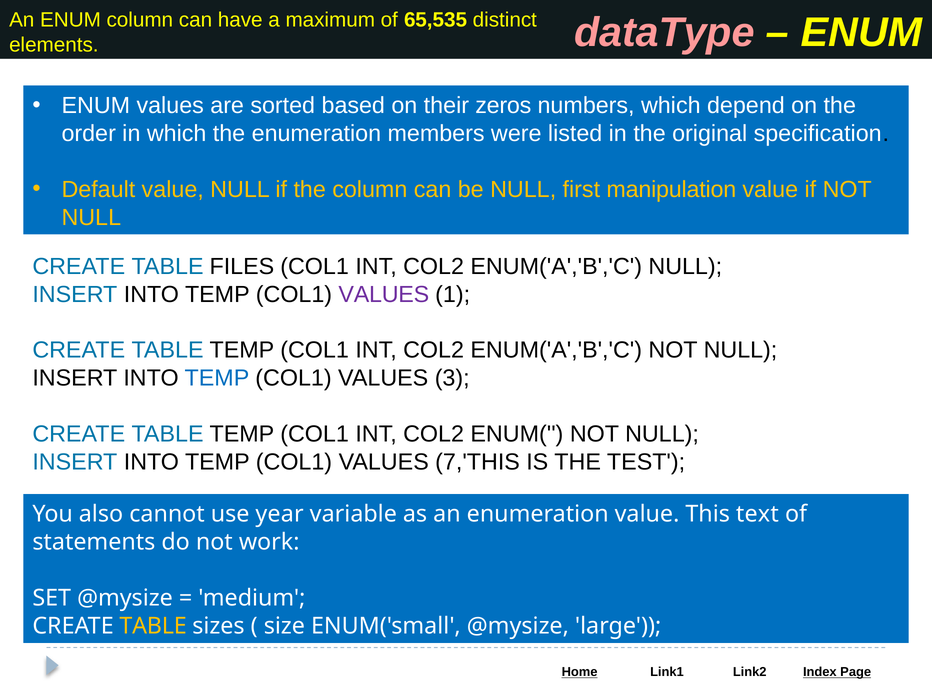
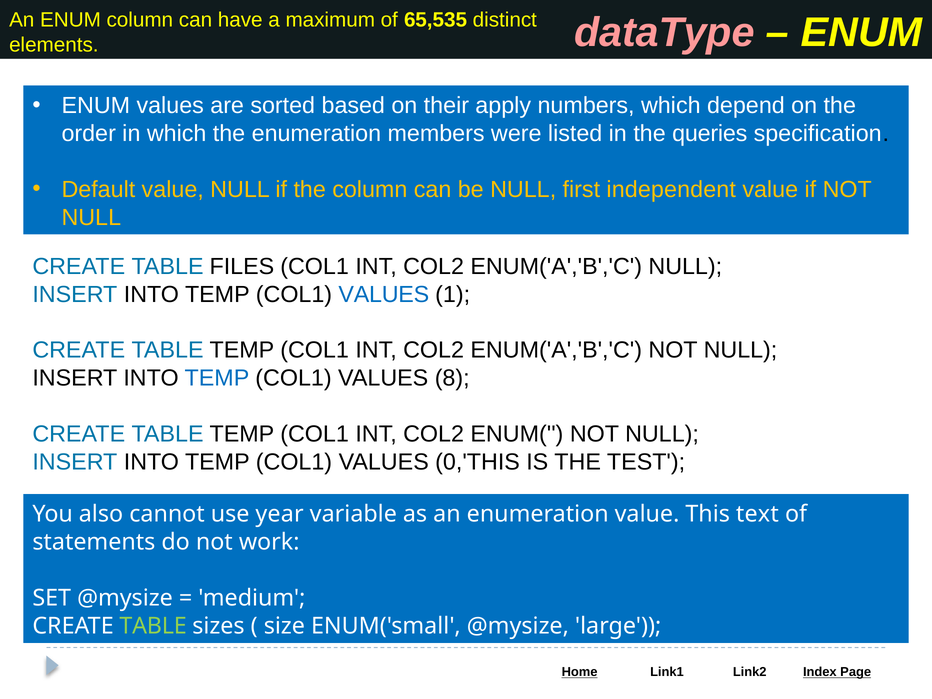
zeros: zeros -> apply
original: original -> queries
manipulation: manipulation -> independent
VALUES at (384, 294) colour: purple -> blue
3: 3 -> 8
7,'THIS: 7,'THIS -> 0,'THIS
TABLE at (153, 626) colour: yellow -> light green
